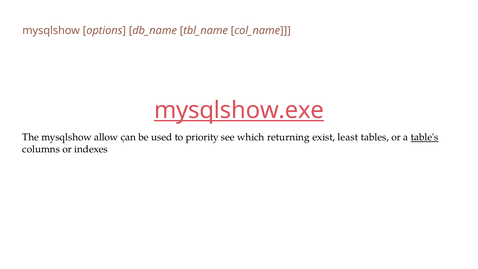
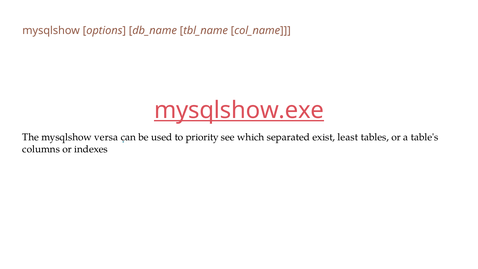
allow: allow -> versa
returning: returning -> separated
table's underline: present -> none
